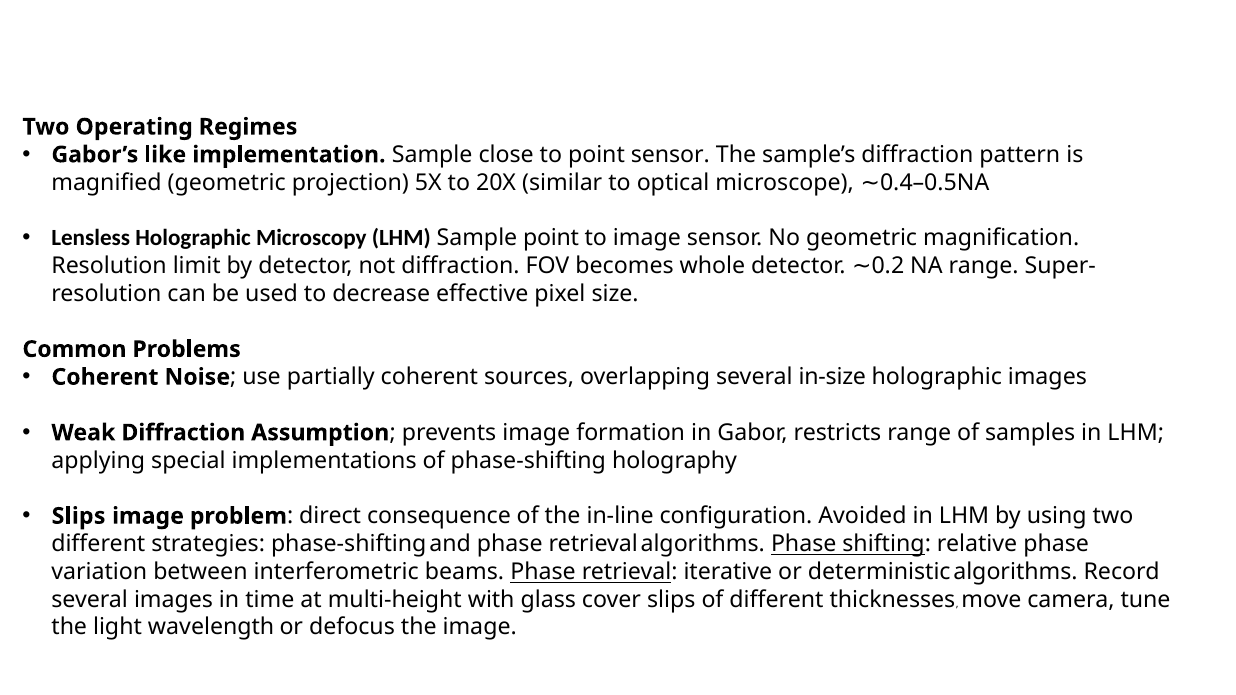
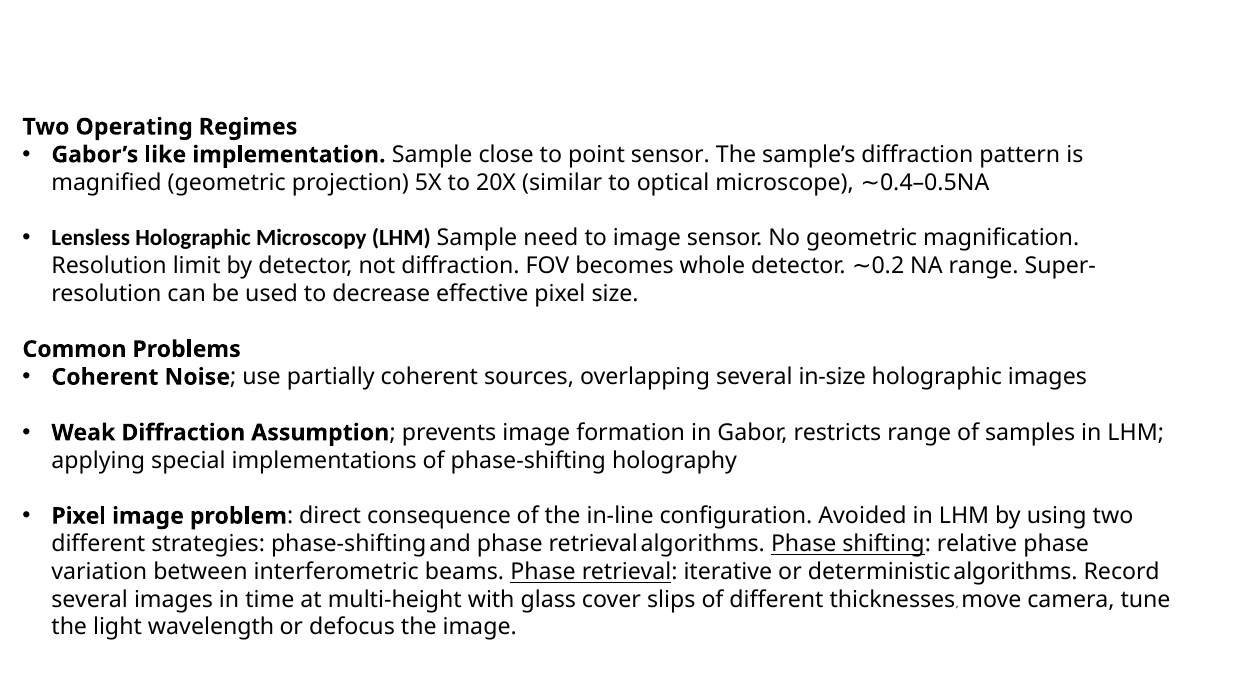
Sample point: point -> need
Slips at (79, 516): Slips -> Pixel
